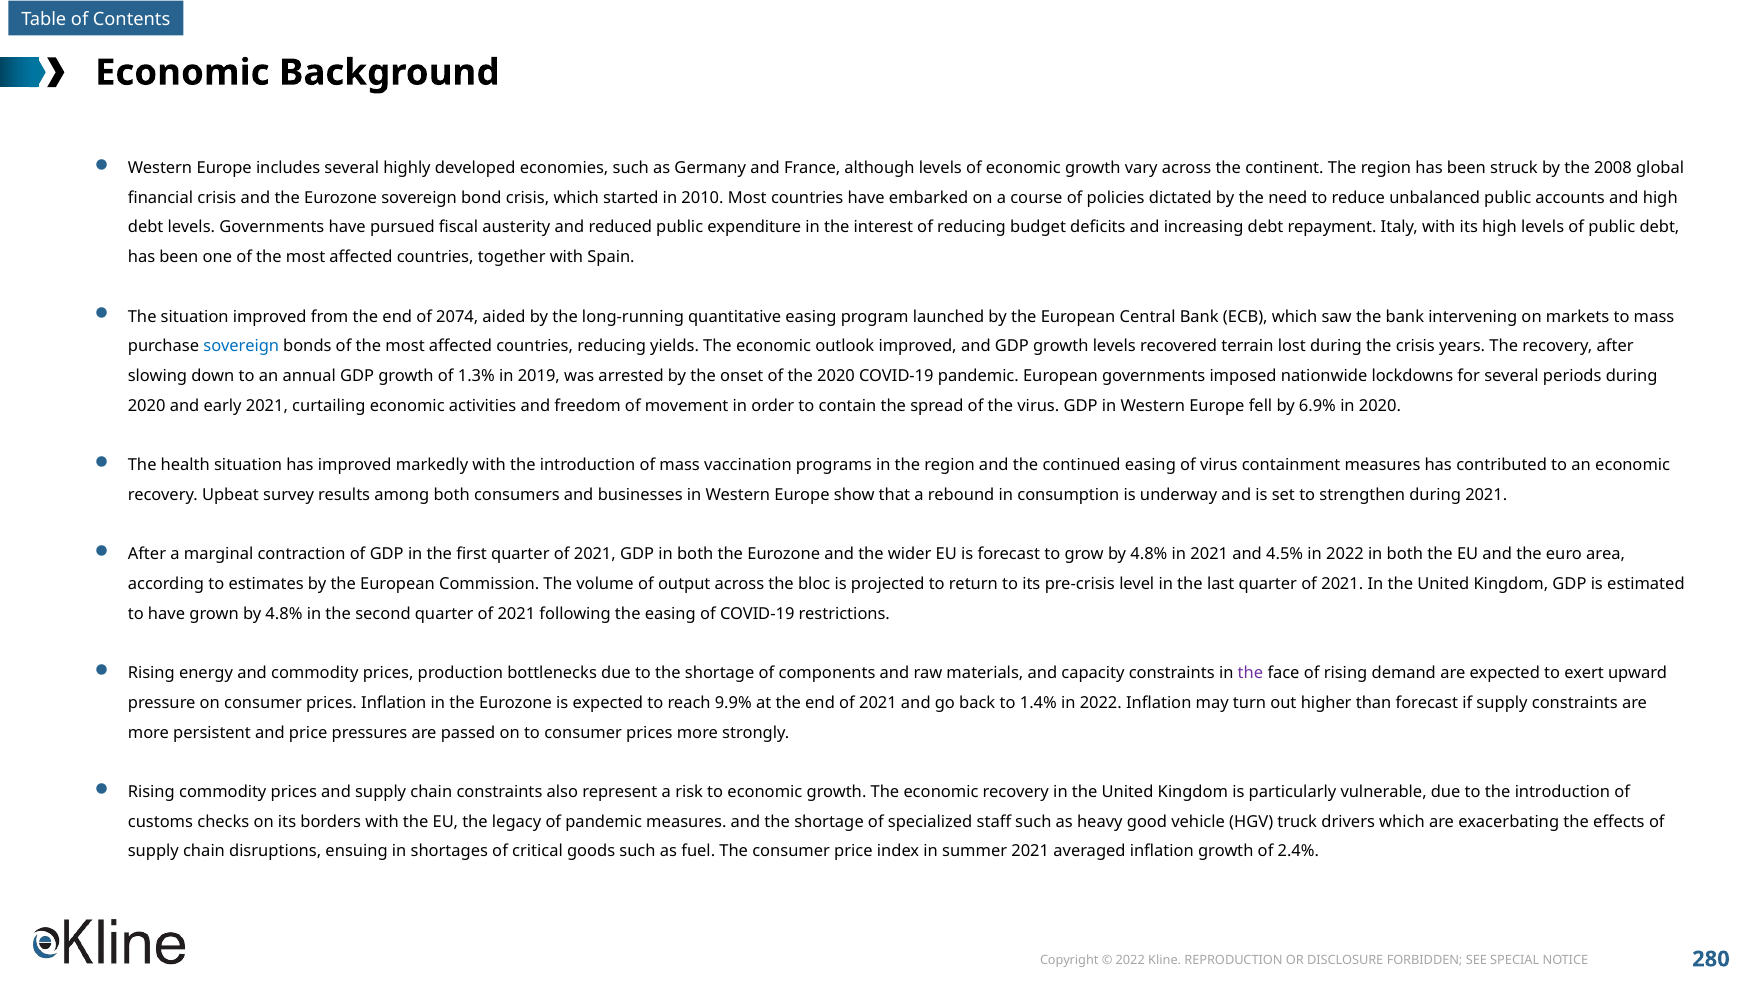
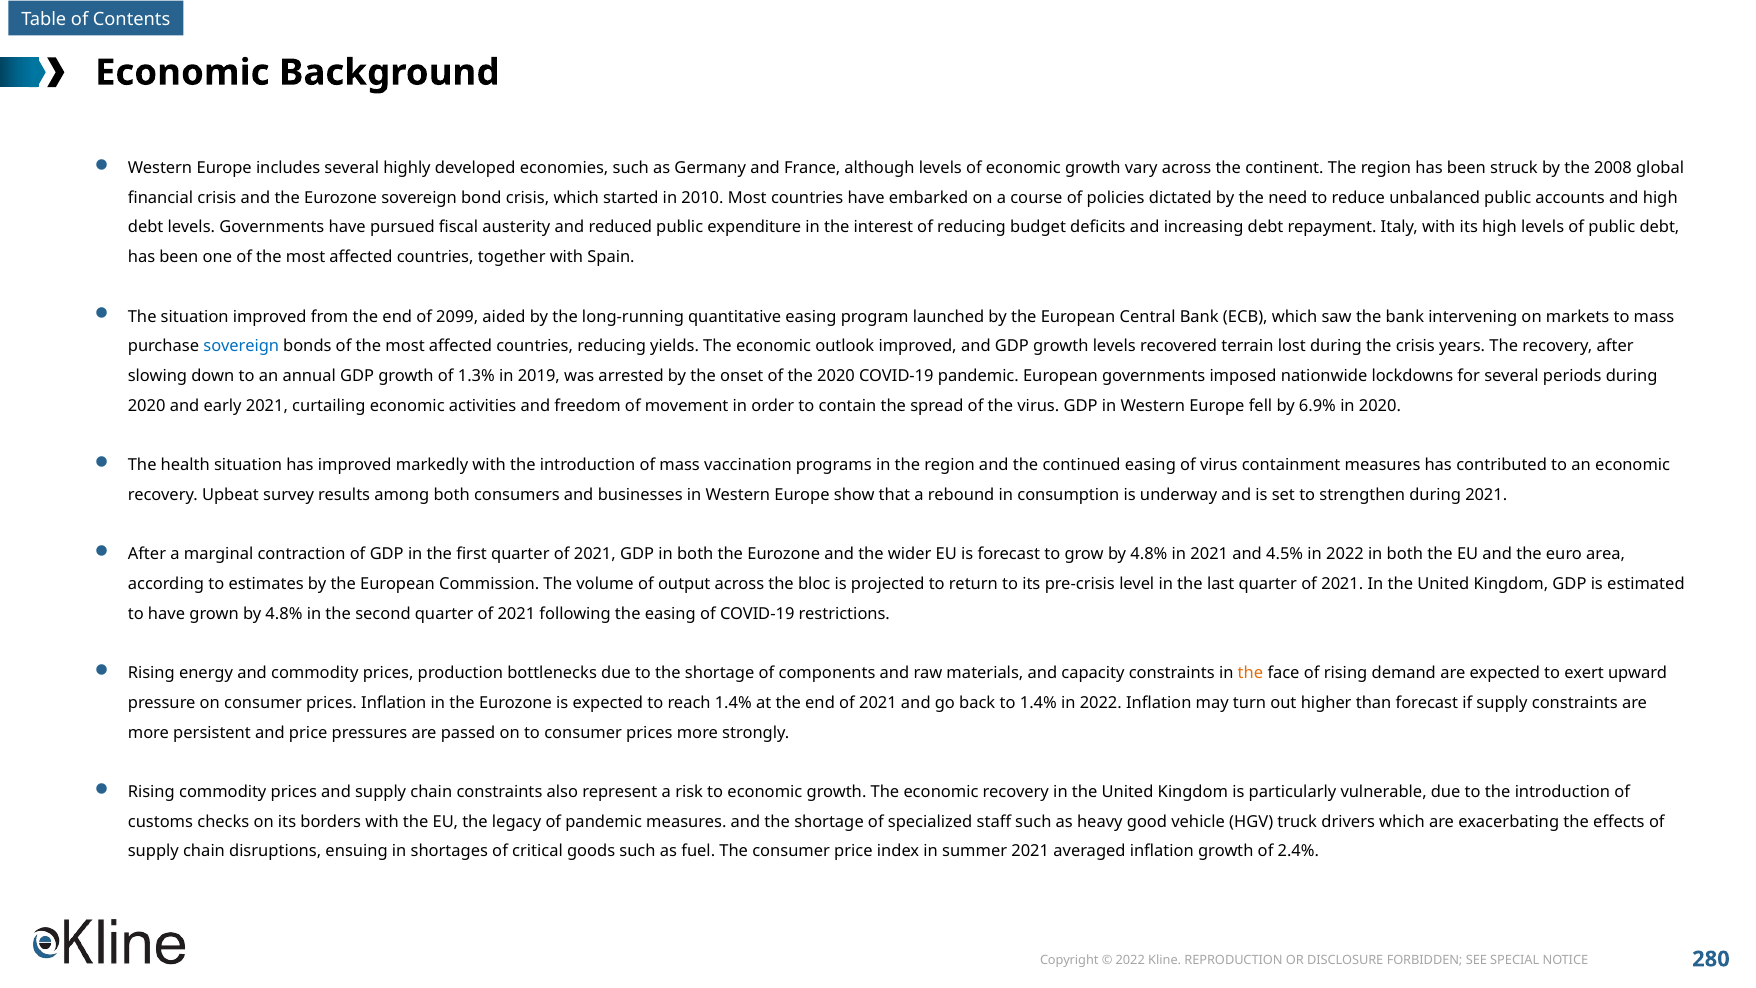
2074: 2074 -> 2099
the at (1250, 673) colour: purple -> orange
reach 9.9%: 9.9% -> 1.4%
